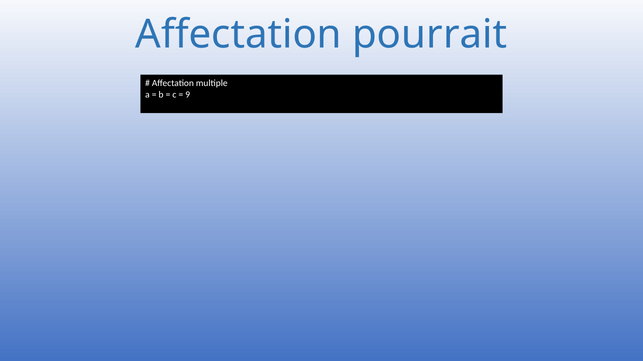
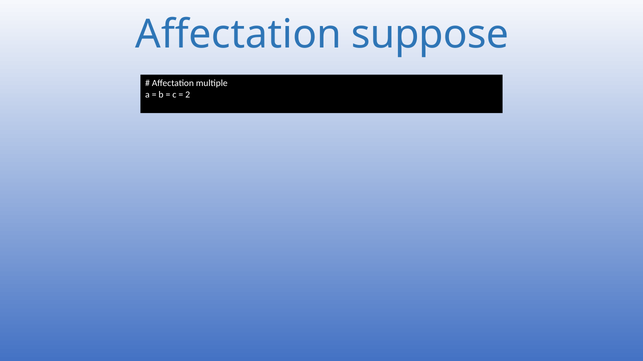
pourrait: pourrait -> suppose
9: 9 -> 2
